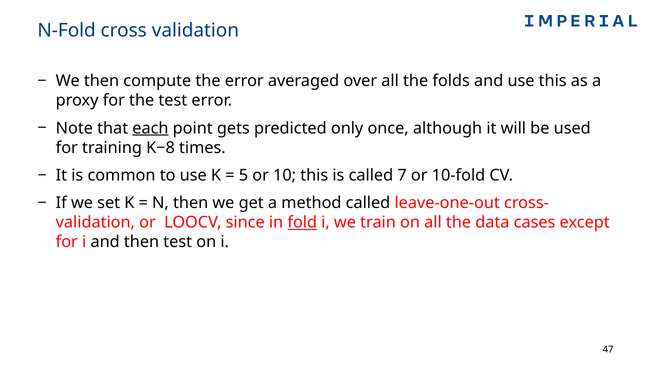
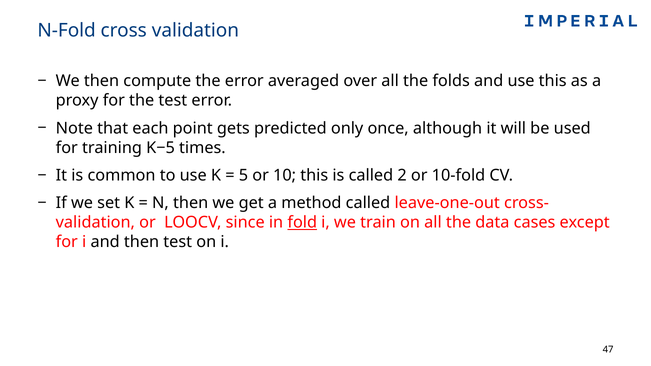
each underline: present -> none
K−8: K−8 -> K−5
7: 7 -> 2
